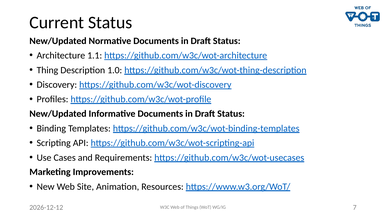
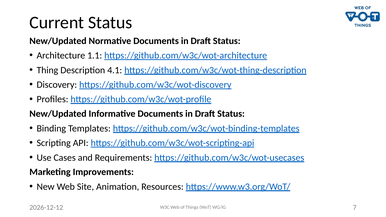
1.0: 1.0 -> 4.1
